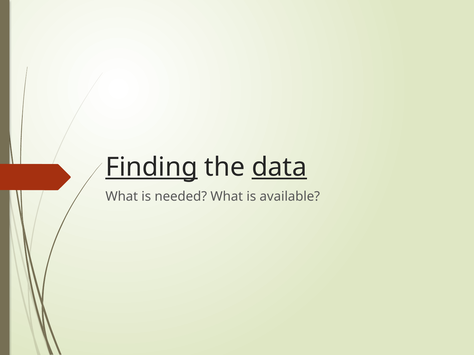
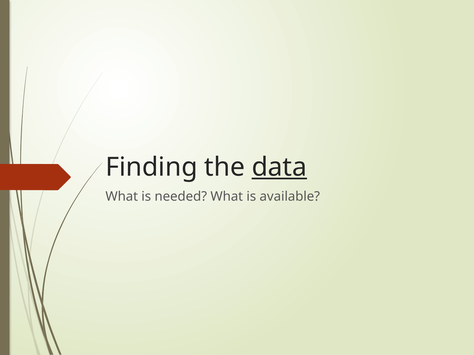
Finding underline: present -> none
